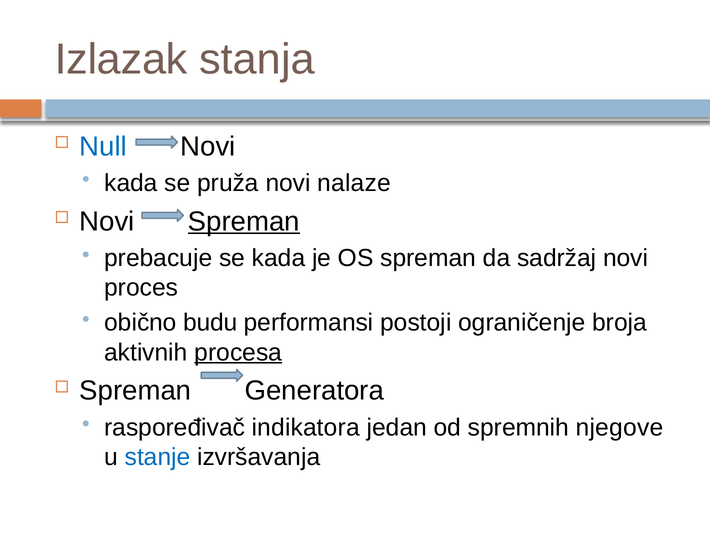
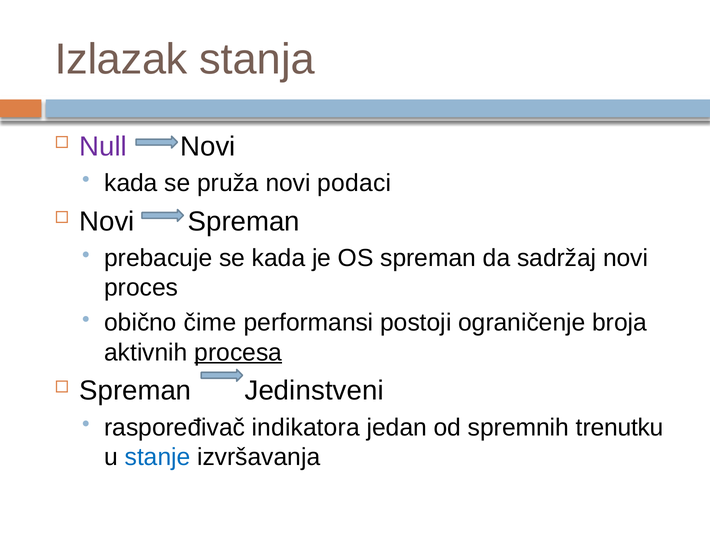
Null colour: blue -> purple
nalaze: nalaze -> podaci
Spreman at (244, 221) underline: present -> none
budu: budu -> čime
Generatora: Generatora -> Jedinstveni
njegove: njegove -> trenutku
